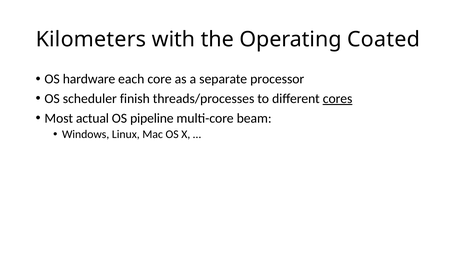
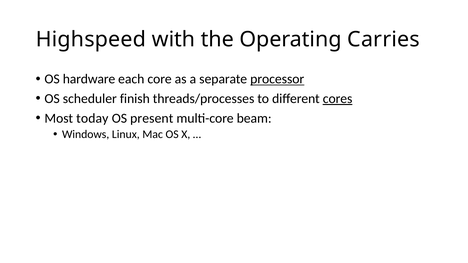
Kilometers: Kilometers -> Highspeed
Coated: Coated -> Carries
processor underline: none -> present
actual: actual -> today
pipeline: pipeline -> present
